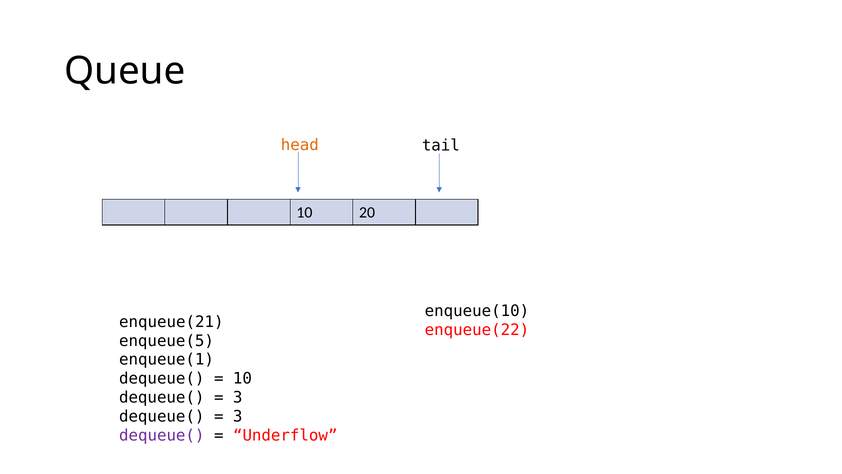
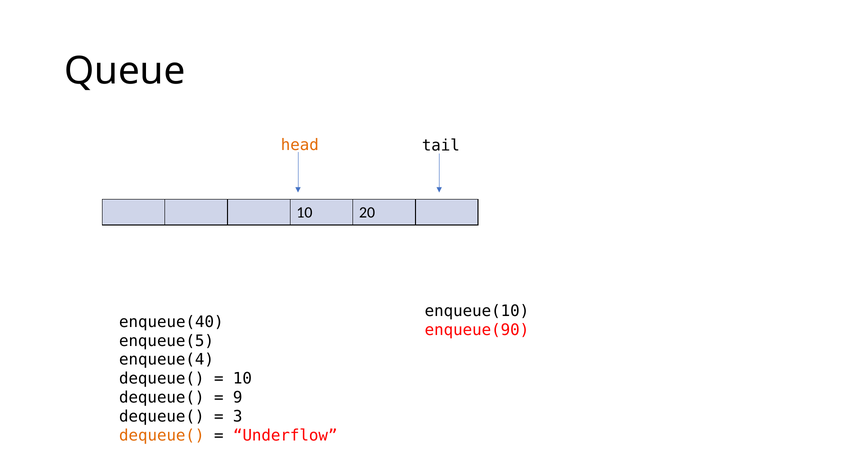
enqueue(21: enqueue(21 -> enqueue(40
enqueue(22: enqueue(22 -> enqueue(90
enqueue(1: enqueue(1 -> enqueue(4
3 at (238, 397): 3 -> 9
dequeue( at (162, 435) colour: purple -> orange
